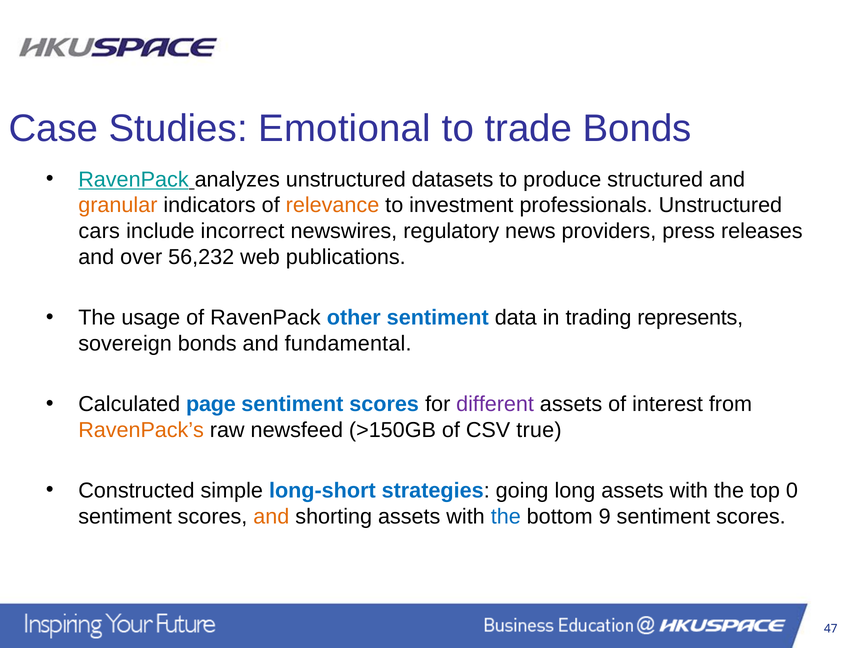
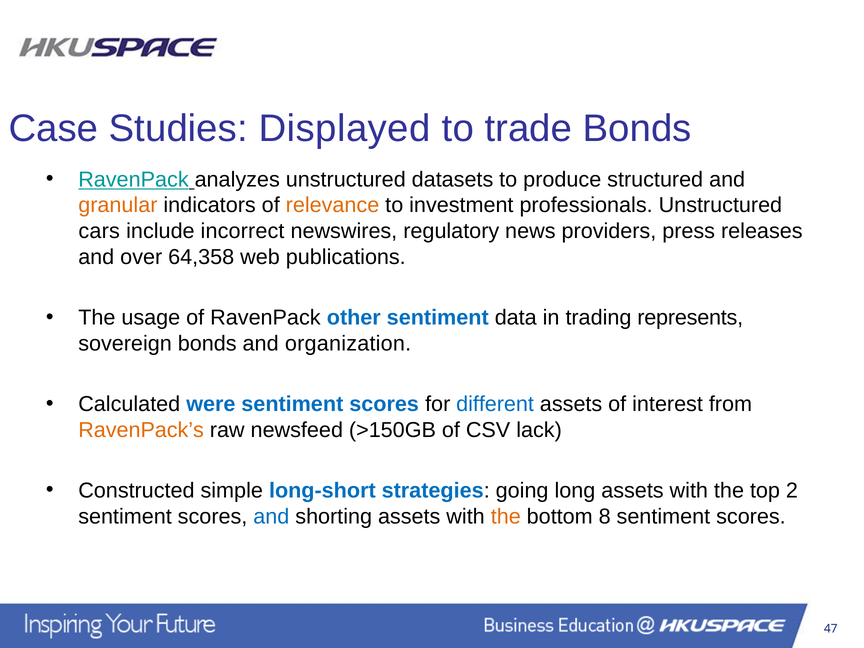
Emotional: Emotional -> Displayed
56,232: 56,232 -> 64,358
fundamental: fundamental -> organization
page: page -> were
different colour: purple -> blue
true: true -> lack
0: 0 -> 2
and at (271, 516) colour: orange -> blue
the at (506, 516) colour: blue -> orange
9: 9 -> 8
